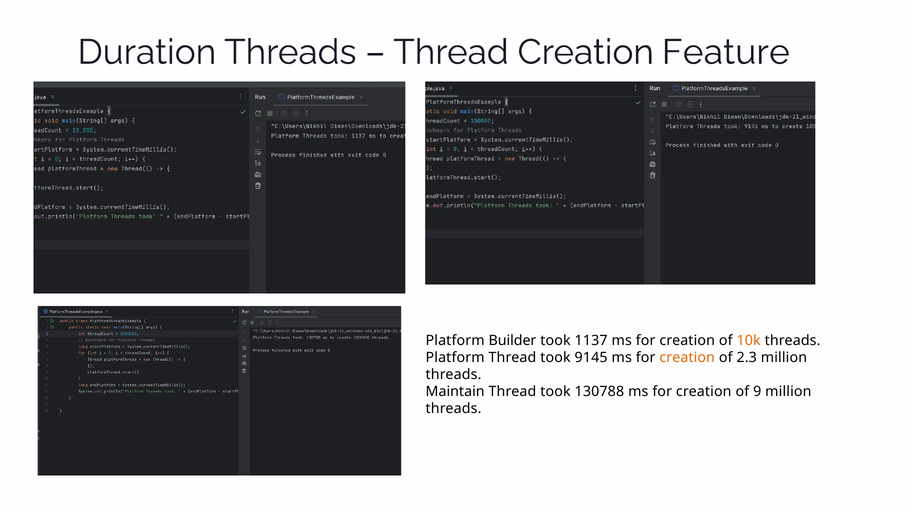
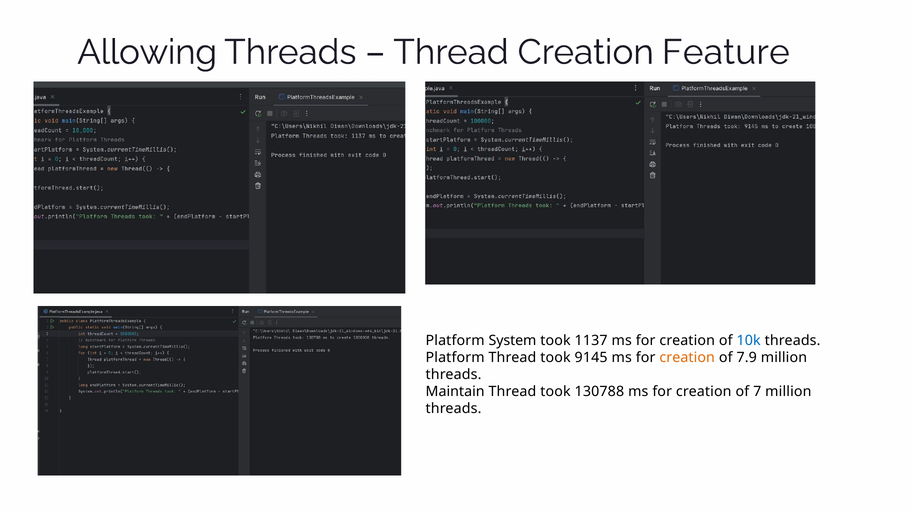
Duration: Duration -> Allowing
Builder: Builder -> System
10k colour: orange -> blue
2.3: 2.3 -> 7.9
9: 9 -> 7
